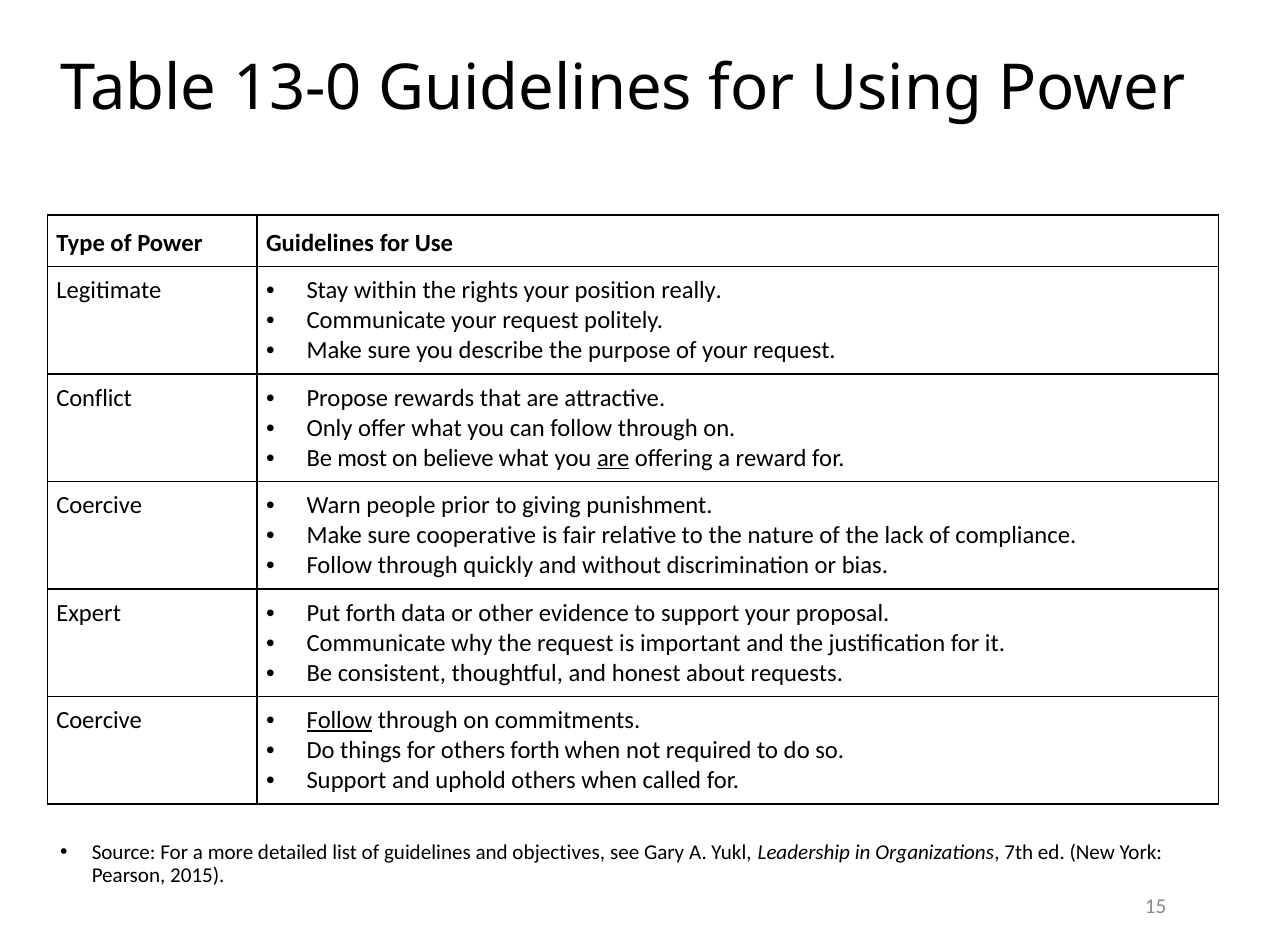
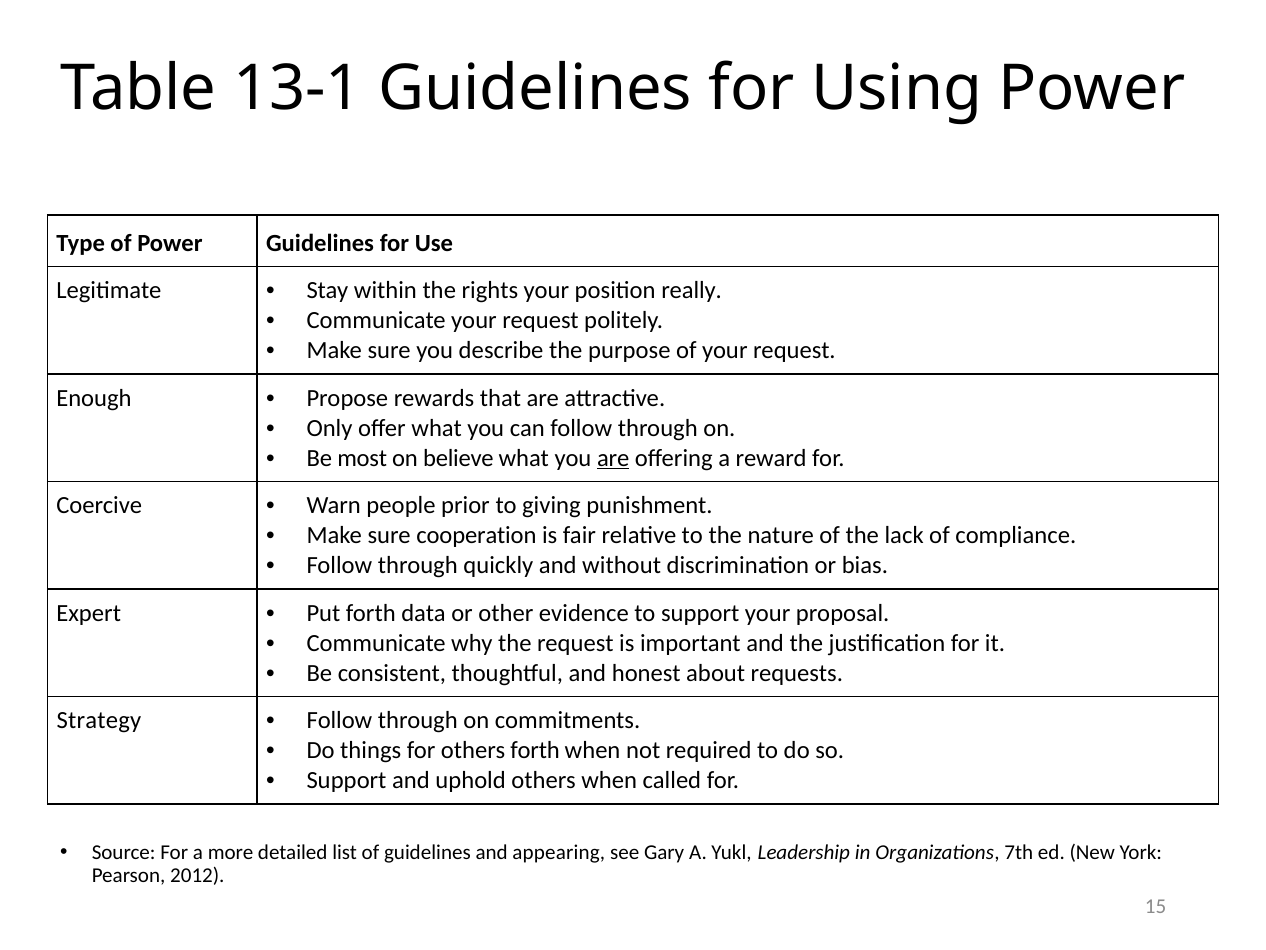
13-0: 13-0 -> 13-1
Conflict: Conflict -> Enough
cooperative: cooperative -> cooperation
Coercive at (99, 720): Coercive -> Strategy
Follow at (339, 720) underline: present -> none
objectives: objectives -> appearing
2015: 2015 -> 2012
